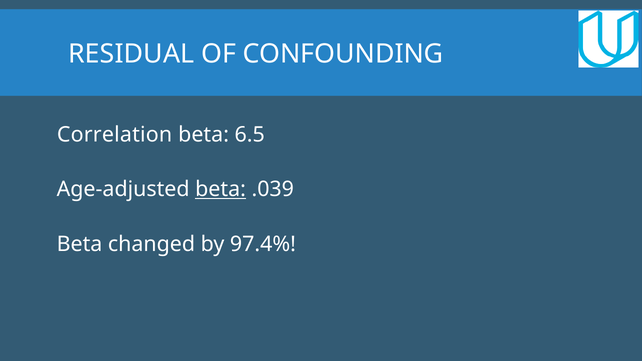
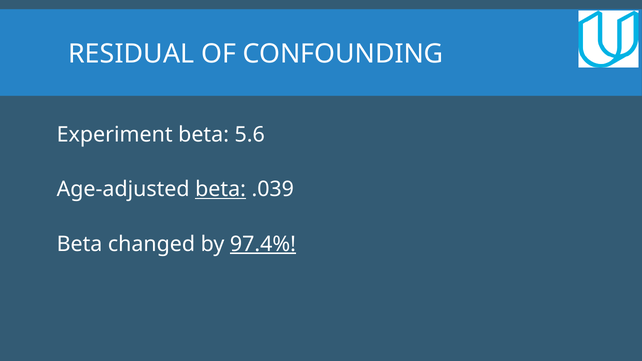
Correlation: Correlation -> Experiment
6.5: 6.5 -> 5.6
97.4% underline: none -> present
